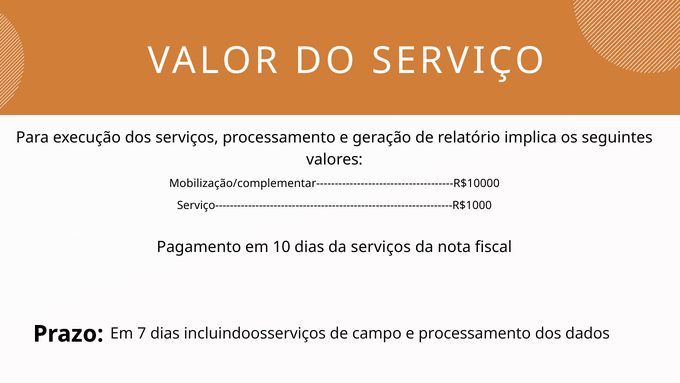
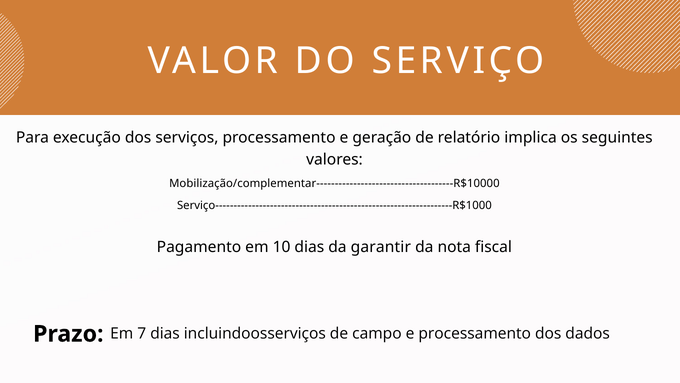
da serviços: serviços -> garantir
